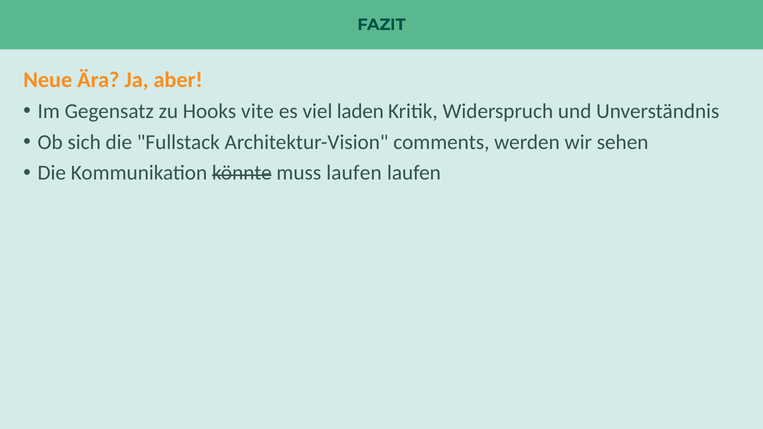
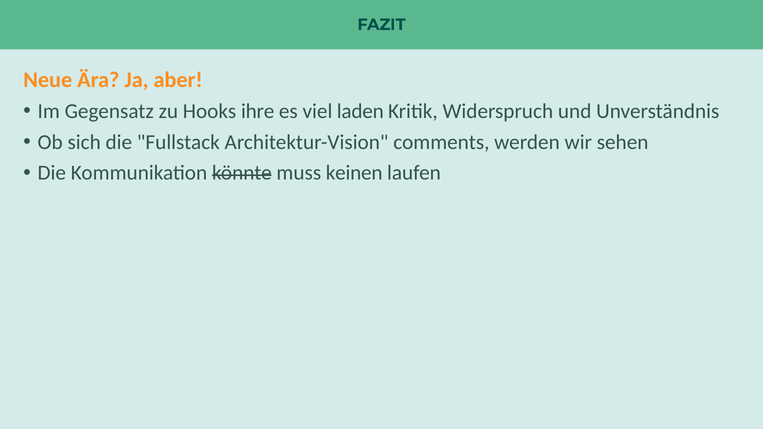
vite: vite -> ihre
muss laufen: laufen -> keinen
